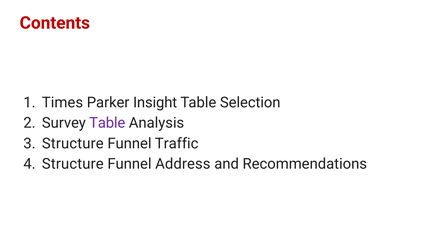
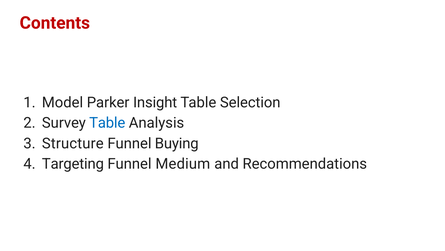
Times: Times -> Model
Table at (107, 123) colour: purple -> blue
Traffic: Traffic -> Buying
Structure at (73, 164): Structure -> Targeting
Address: Address -> Medium
